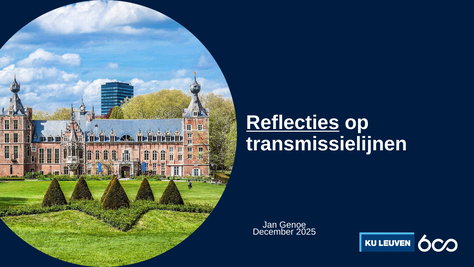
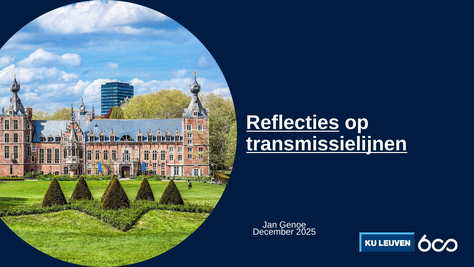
transmissielijnen underline: none -> present
